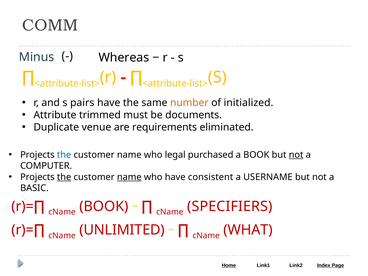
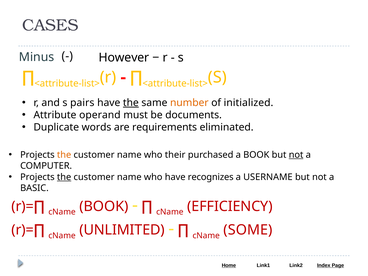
COMM: COMM -> CASES
Whereas: Whereas -> However
the at (131, 103) underline: none -> present
trimmed: trimmed -> operand
venue: venue -> words
the at (64, 155) colour: blue -> orange
legal: legal -> their
name at (129, 177) underline: present -> none
consistent: consistent -> recognizes
SPECIFIERS: SPECIFIERS -> EFFICIENCY
WHAT: WHAT -> SOME
